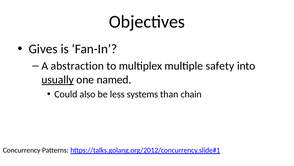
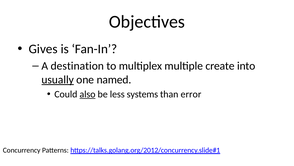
abstraction: abstraction -> destination
safety: safety -> create
also underline: none -> present
chain: chain -> error
